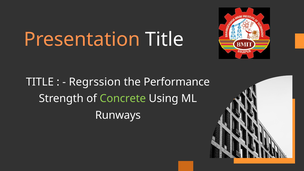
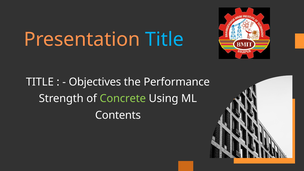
Title at (164, 39) colour: white -> light blue
Regrssion: Regrssion -> Objectives
Runways: Runways -> Contents
